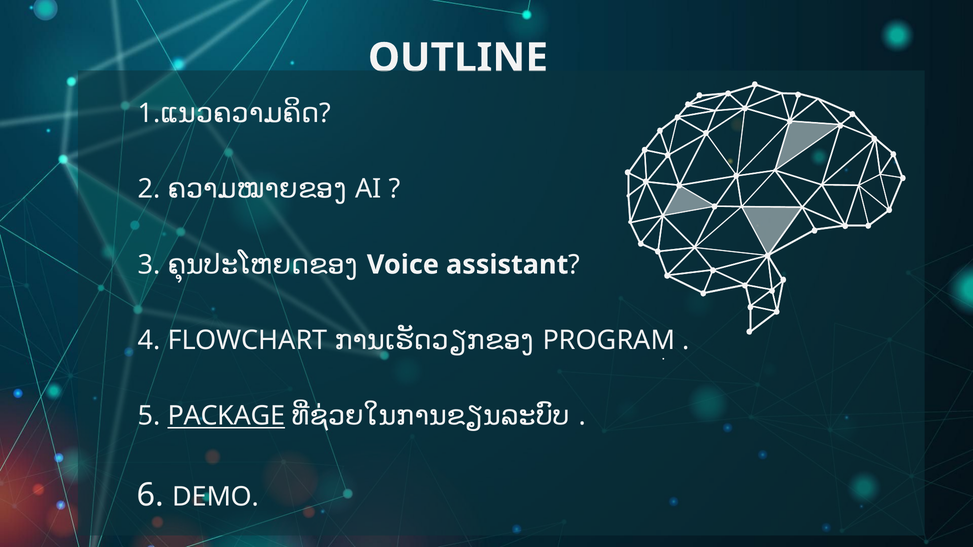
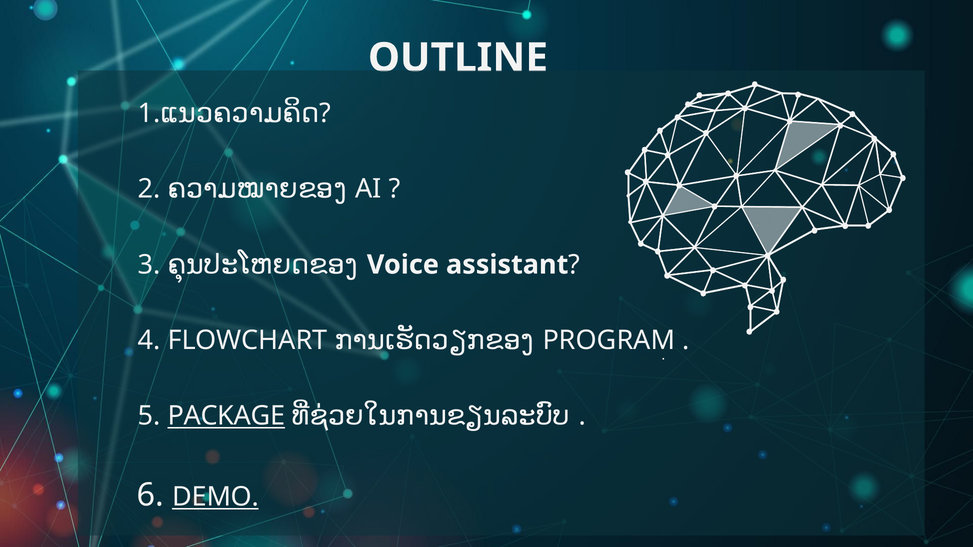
DEMO underline: none -> present
